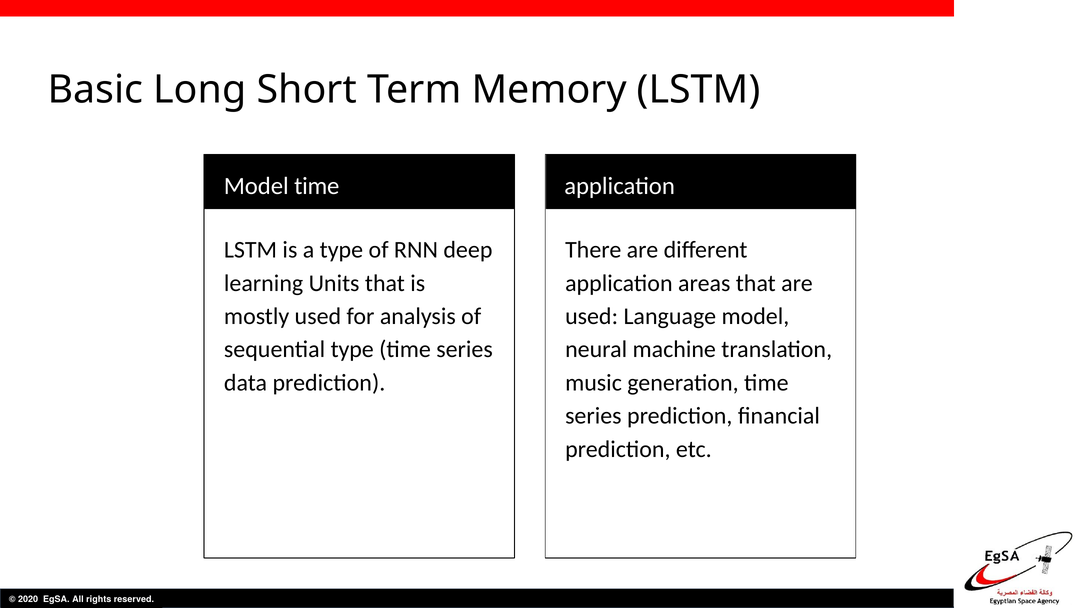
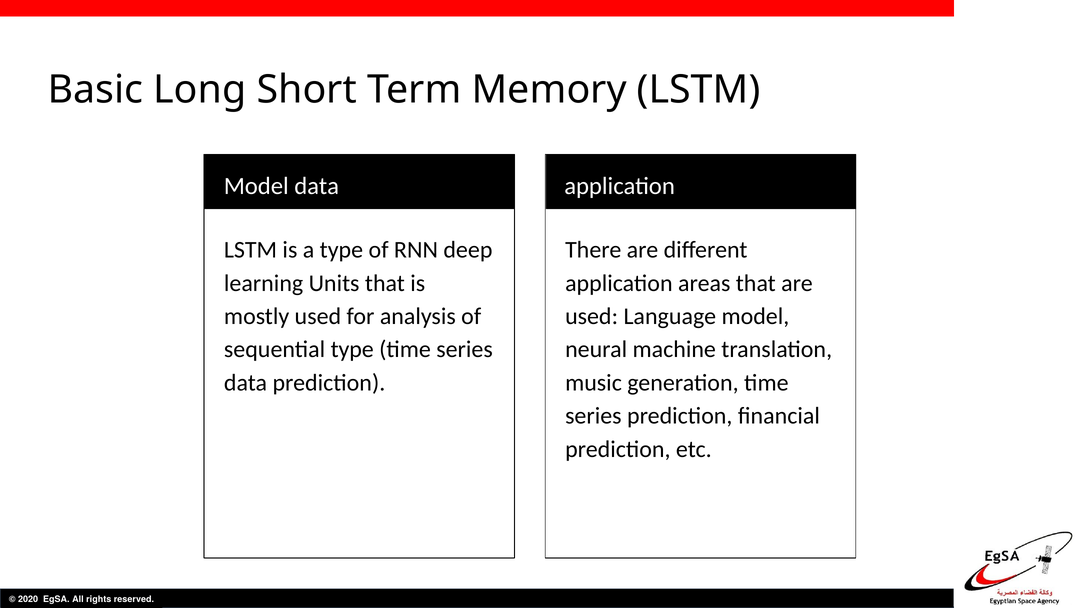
Model time: time -> data
